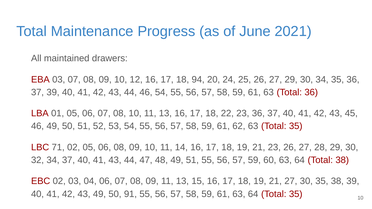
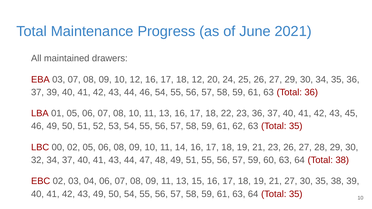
18 94: 94 -> 12
71: 71 -> 00
50 91: 91 -> 54
